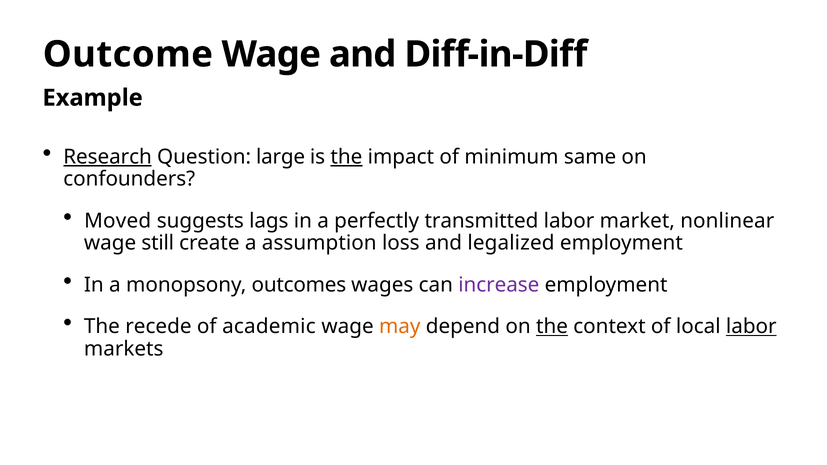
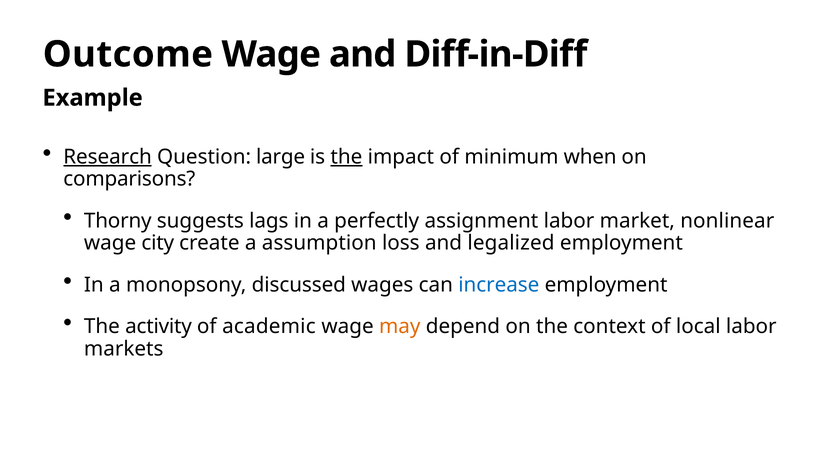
same: same -> when
confounders: confounders -> comparisons
Moved: Moved -> Thorny
transmitted: transmitted -> assignment
still: still -> city
outcomes: outcomes -> discussed
increase colour: purple -> blue
recede: recede -> activity
the at (552, 327) underline: present -> none
labor at (751, 327) underline: present -> none
